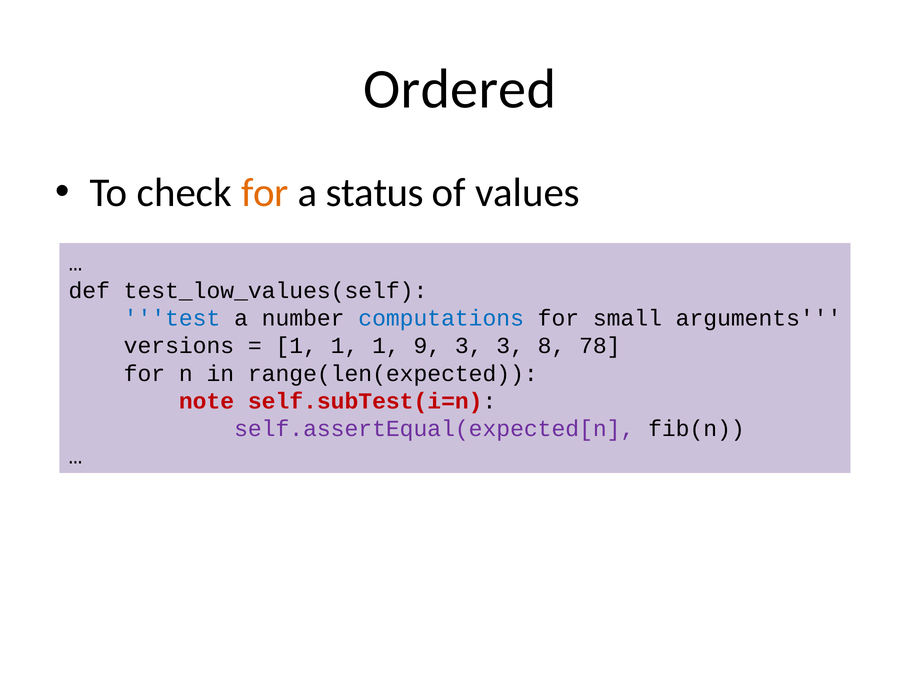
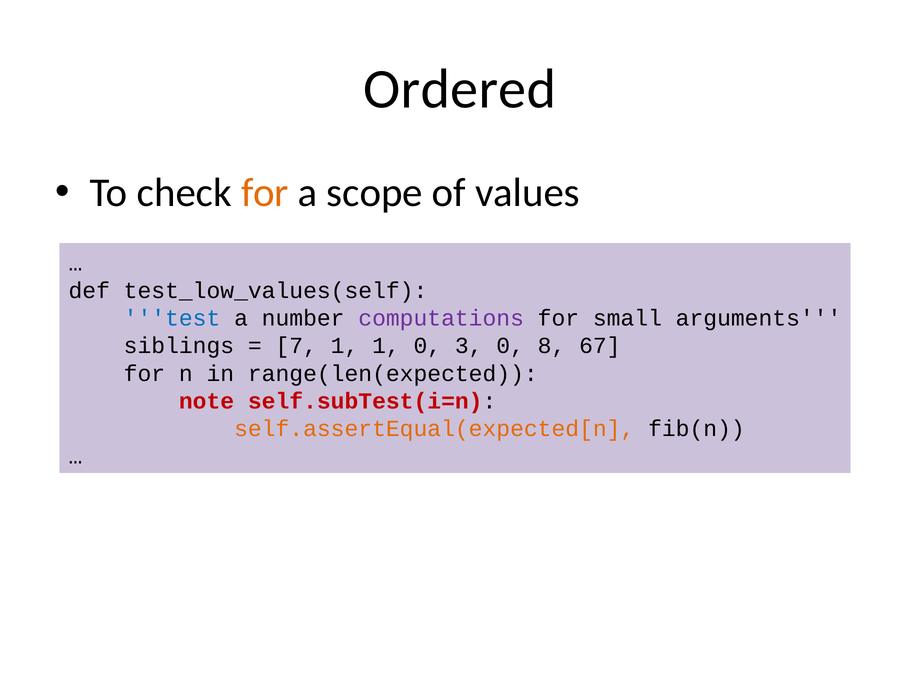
status: status -> scope
computations colour: blue -> purple
versions: versions -> siblings
1 at (296, 346): 1 -> 7
1 9: 9 -> 0
3 3: 3 -> 0
78: 78 -> 67
self.assertEqual(expected[n colour: purple -> orange
